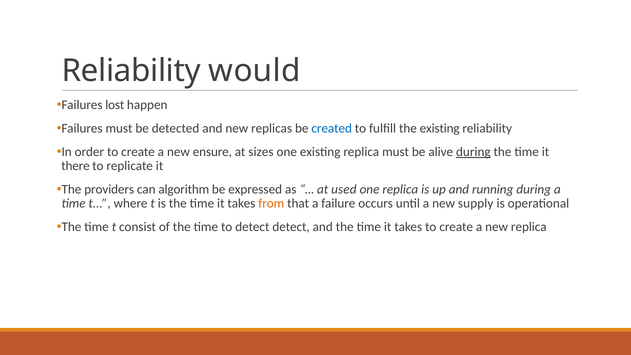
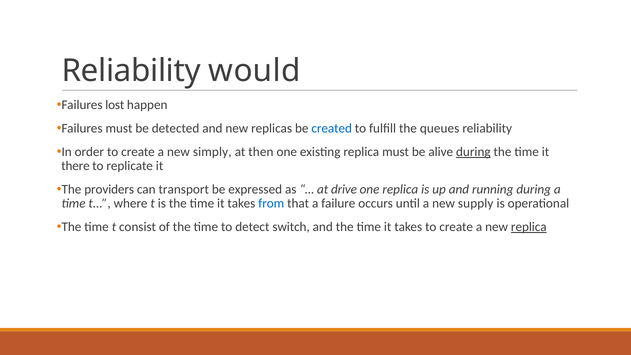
the existing: existing -> queues
ensure: ensure -> simply
sizes: sizes -> then
algorithm: algorithm -> transport
used: used -> drive
from colour: orange -> blue
detect detect: detect -> switch
replica at (529, 227) underline: none -> present
